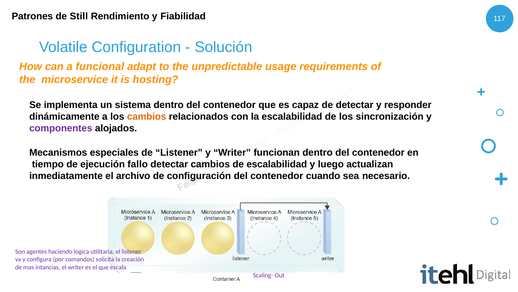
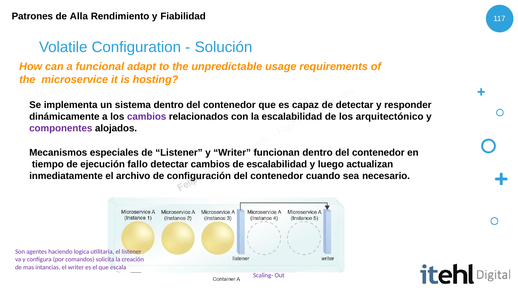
Still: Still -> Alla
cambios at (147, 116) colour: orange -> purple
sincronización: sincronización -> arquitectónico
